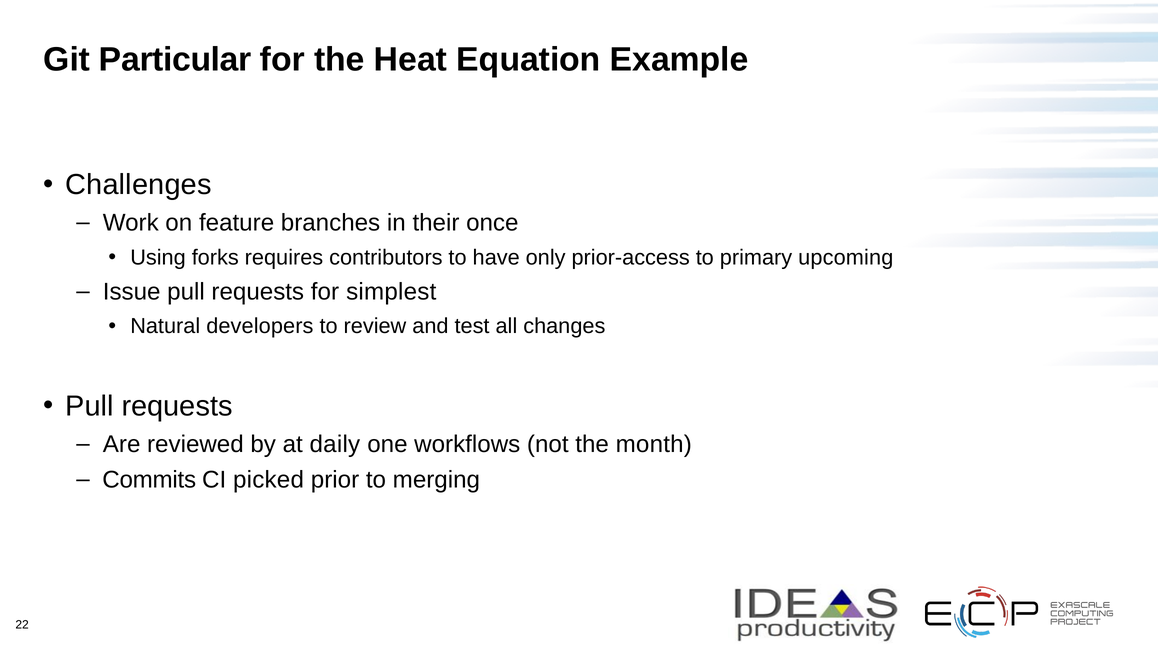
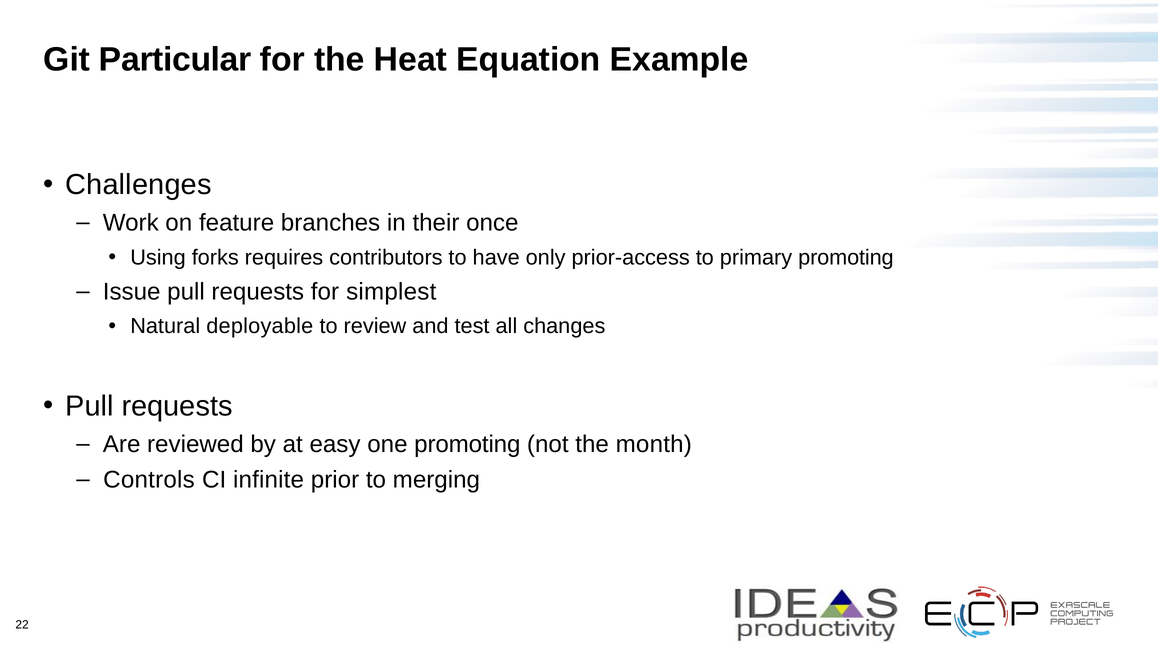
primary upcoming: upcoming -> promoting
developers: developers -> deployable
daily: daily -> easy
one workflows: workflows -> promoting
Commits: Commits -> Controls
picked: picked -> infinite
